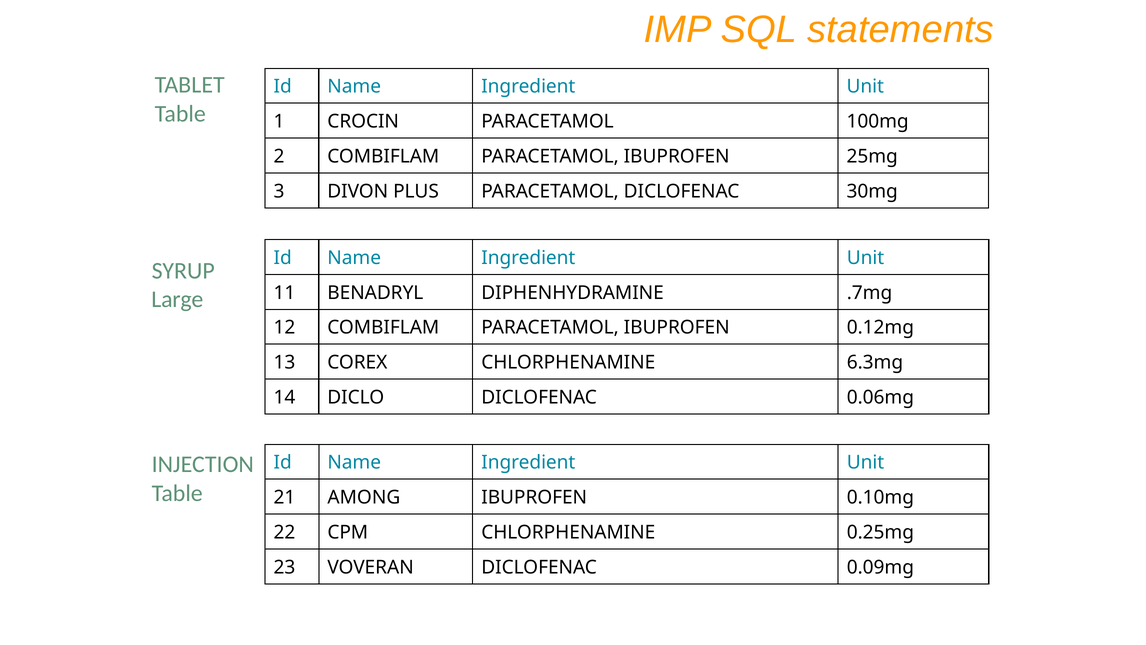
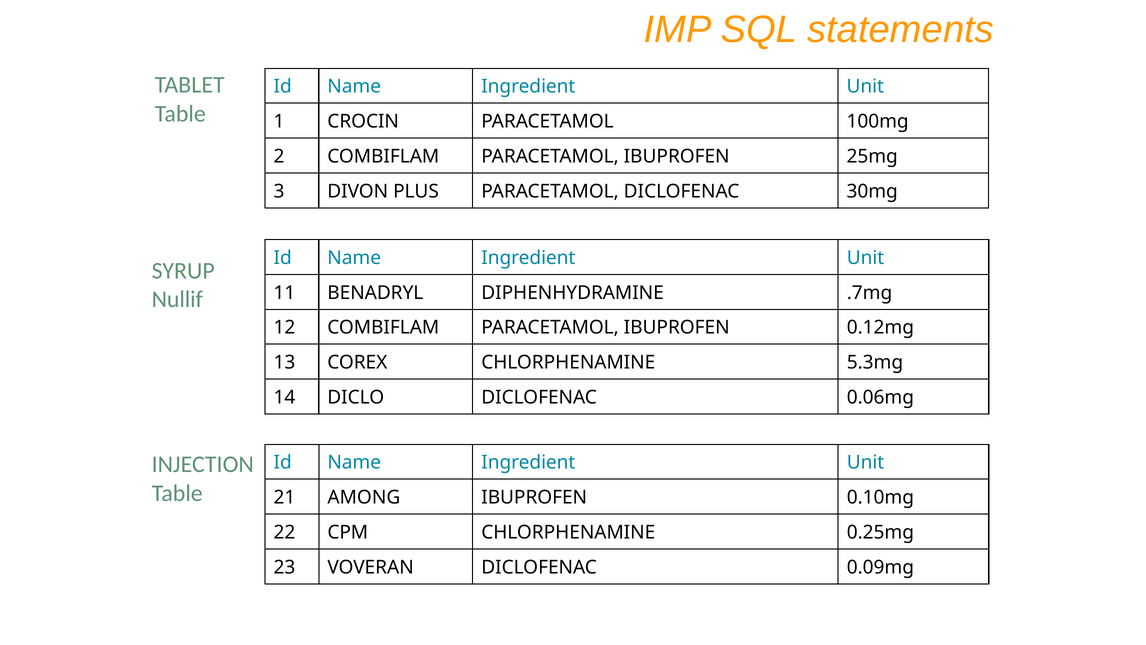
Large: Large -> Nullif
6.3mg: 6.3mg -> 5.3mg
